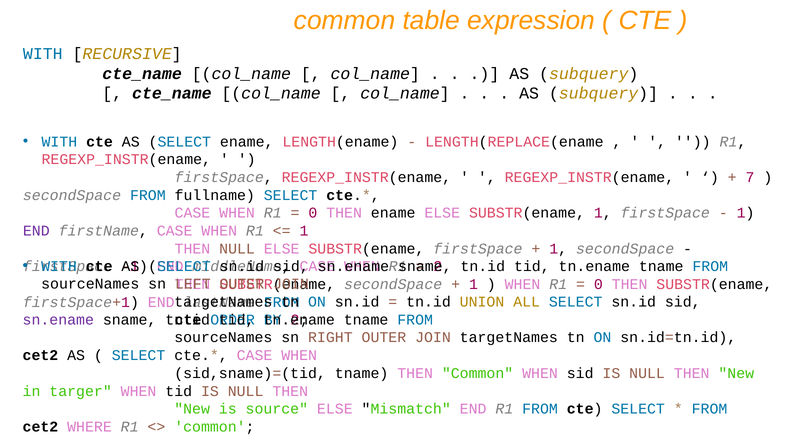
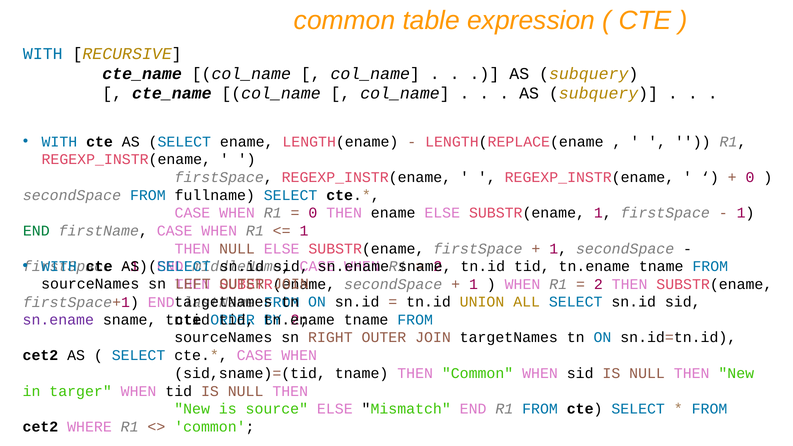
7 at (750, 177): 7 -> 0
END at (36, 231) colour: purple -> green
0 at (598, 284): 0 -> 2
